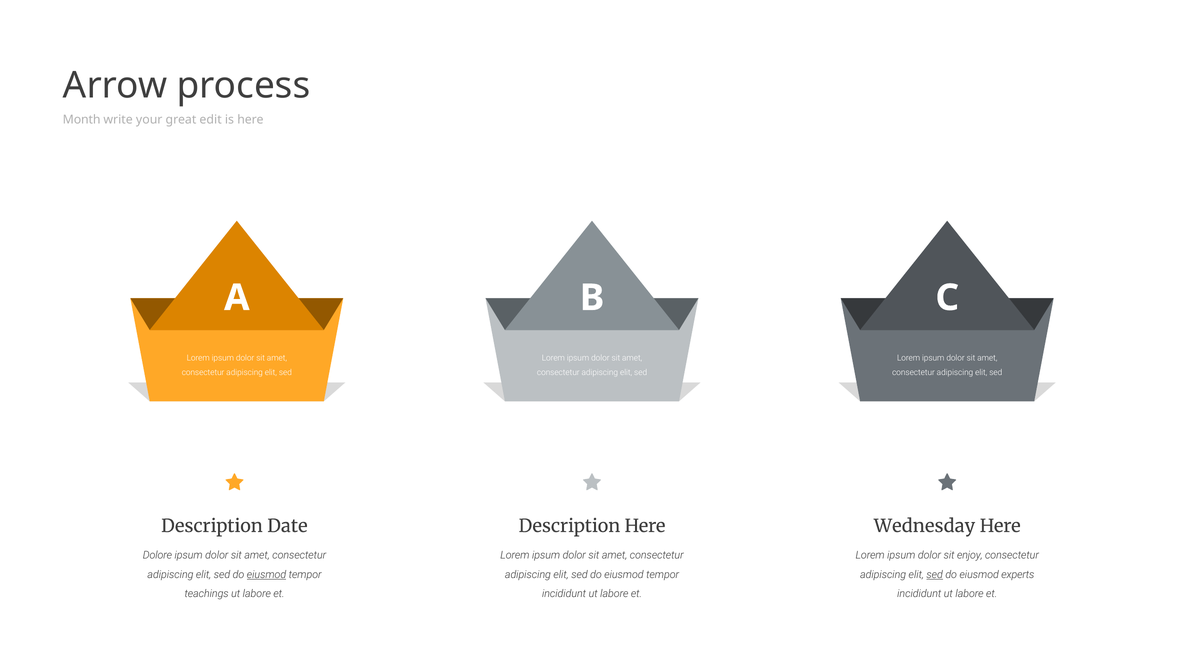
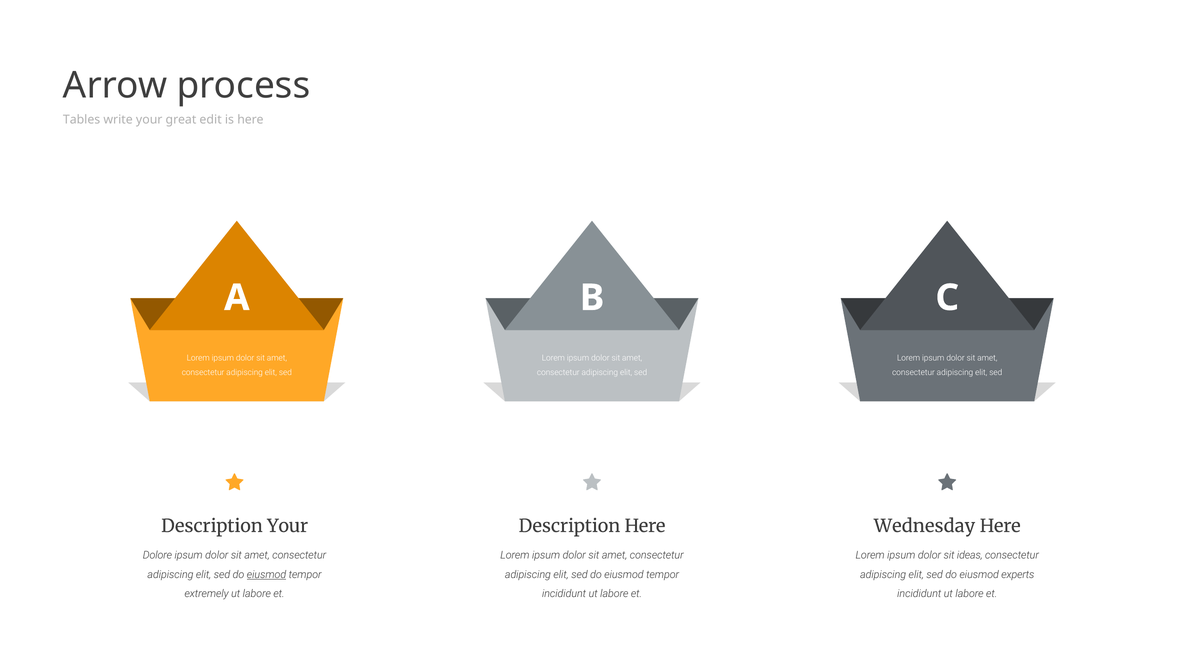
Month: Month -> Tables
Description Date: Date -> Your
enjoy: enjoy -> ideas
sed at (935, 575) underline: present -> none
teachings: teachings -> extremely
